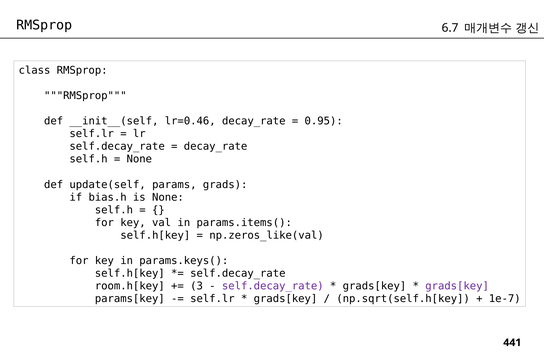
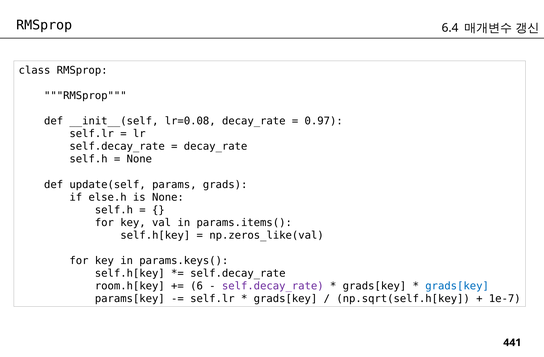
6.7: 6.7 -> 6.4
lr=0.46: lr=0.46 -> lr=0.08
0.95: 0.95 -> 0.97
bias.h: bias.h -> else.h
3: 3 -> 6
grads[key at (457, 286) colour: purple -> blue
